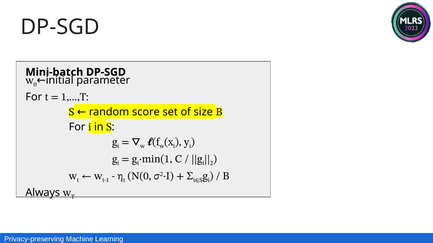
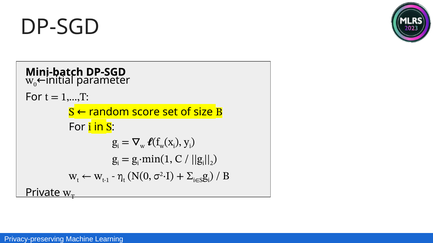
Always: Always -> Private
